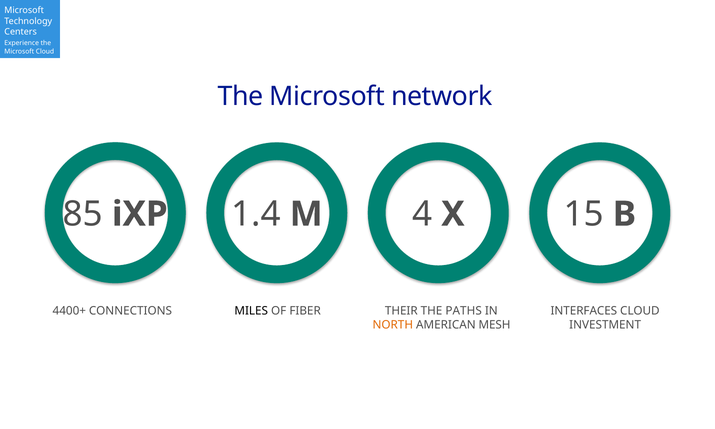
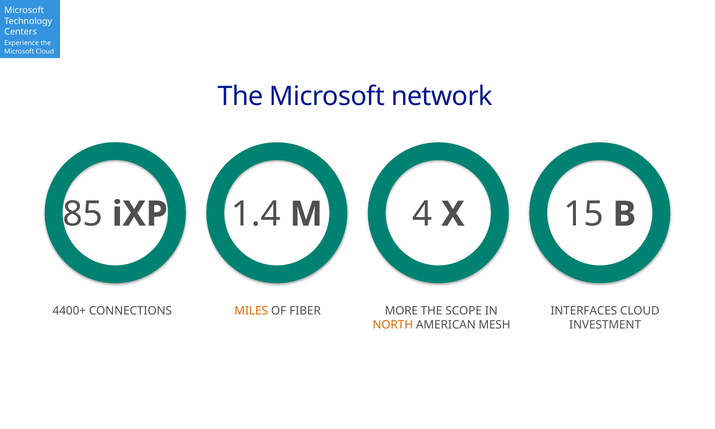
THEIR: THEIR -> MORE
PATHS: PATHS -> SCOPE
MILES colour: black -> orange
